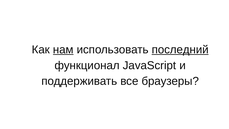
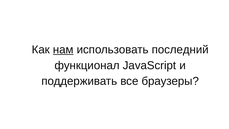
последний underline: present -> none
